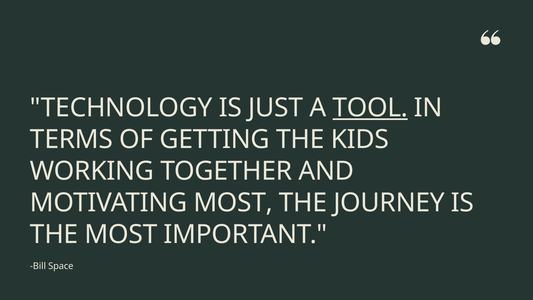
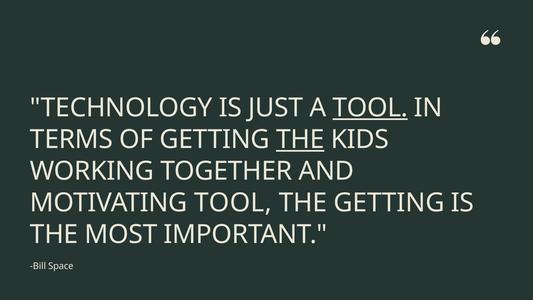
THE at (300, 139) underline: none -> present
MOTIVATING MOST: MOST -> TOOL
THE JOURNEY: JOURNEY -> GETTING
